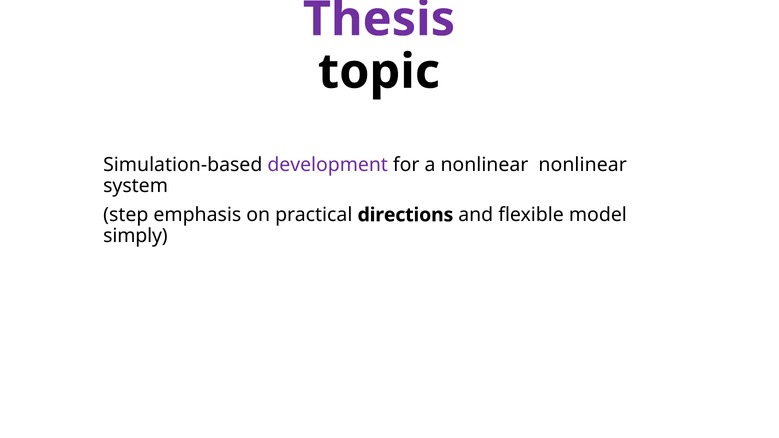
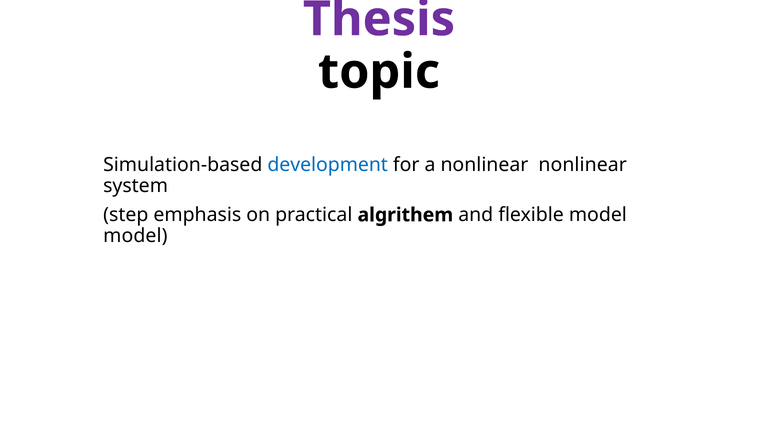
development colour: purple -> blue
directions: directions -> algrithem
simply at (135, 236): simply -> model
